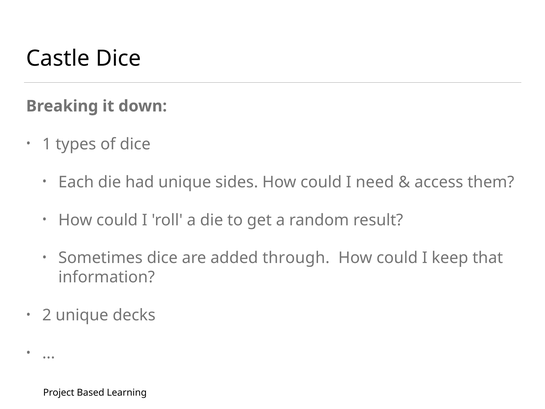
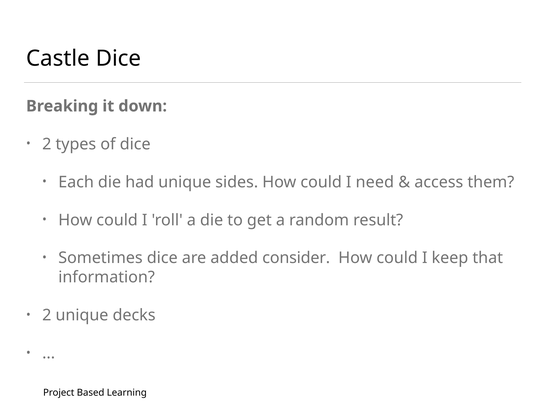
1 at (47, 144): 1 -> 2
through: through -> consider
